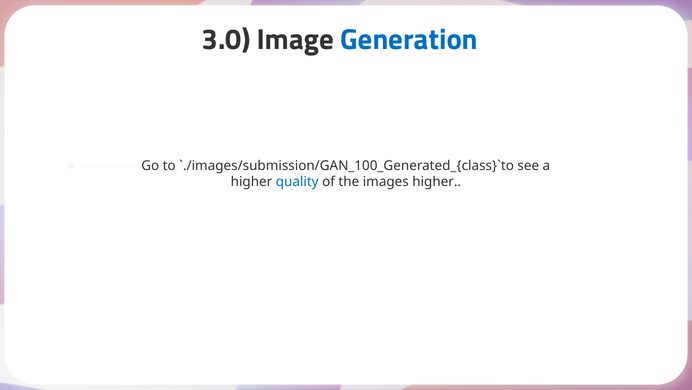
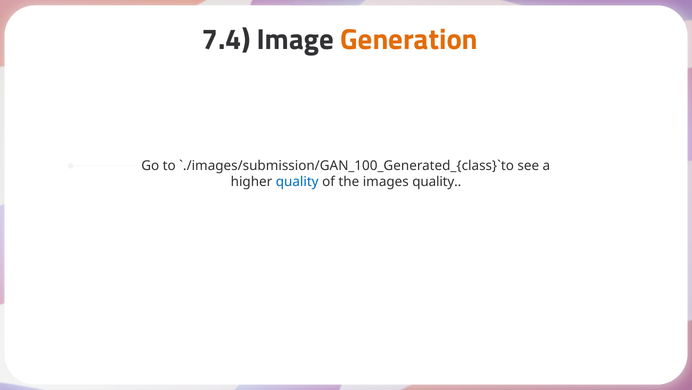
3.0: 3.0 -> 7.4
Generation colour: blue -> orange
images higher: higher -> quality
